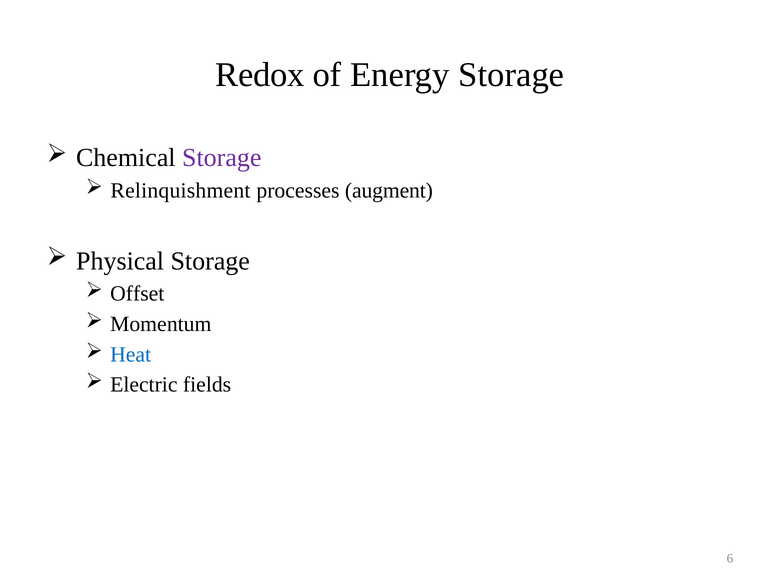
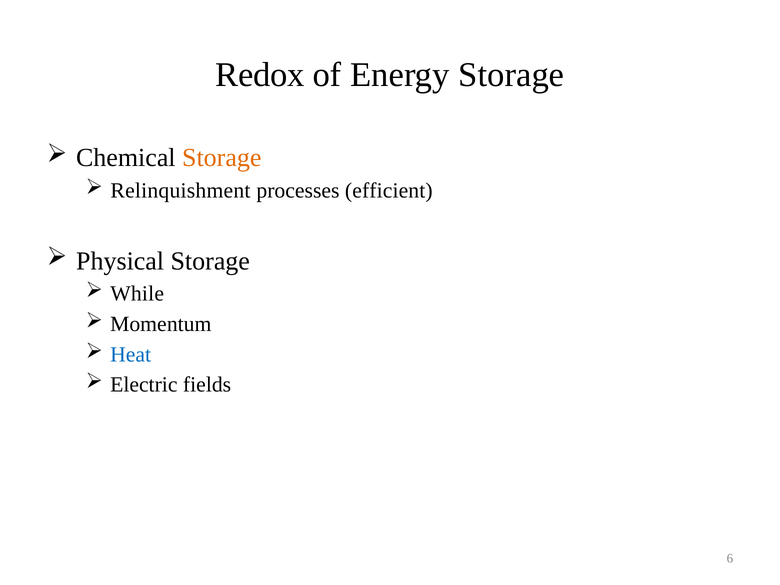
Storage at (222, 158) colour: purple -> orange
augment: augment -> efficient
Offset: Offset -> While
